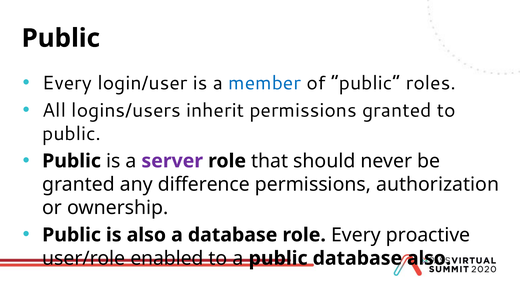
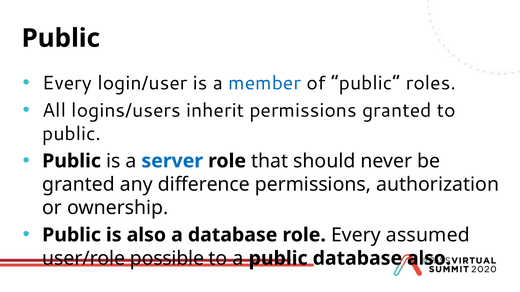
server colour: purple -> blue
proactive: proactive -> assumed
enabled: enabled -> possible
